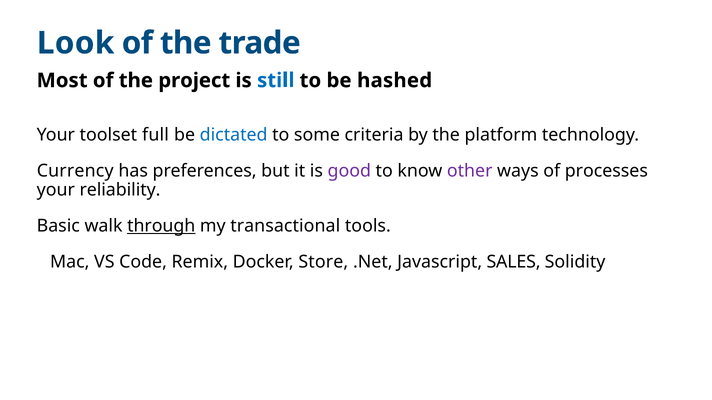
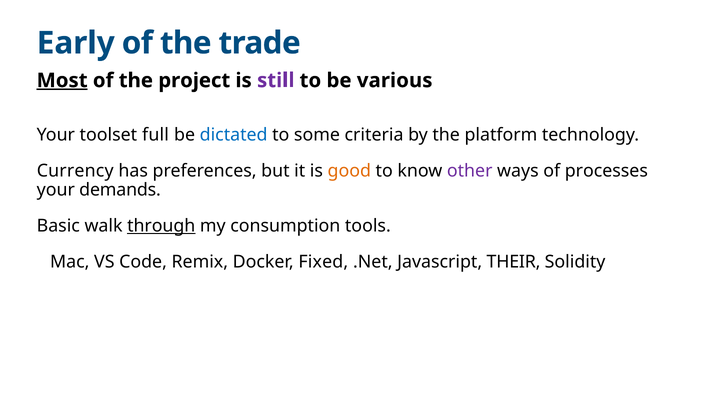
Look: Look -> Early
Most underline: none -> present
still colour: blue -> purple
hashed: hashed -> various
good colour: purple -> orange
reliability: reliability -> demands
transactional: transactional -> consumption
Store: Store -> Fixed
SALES: SALES -> THEIR
